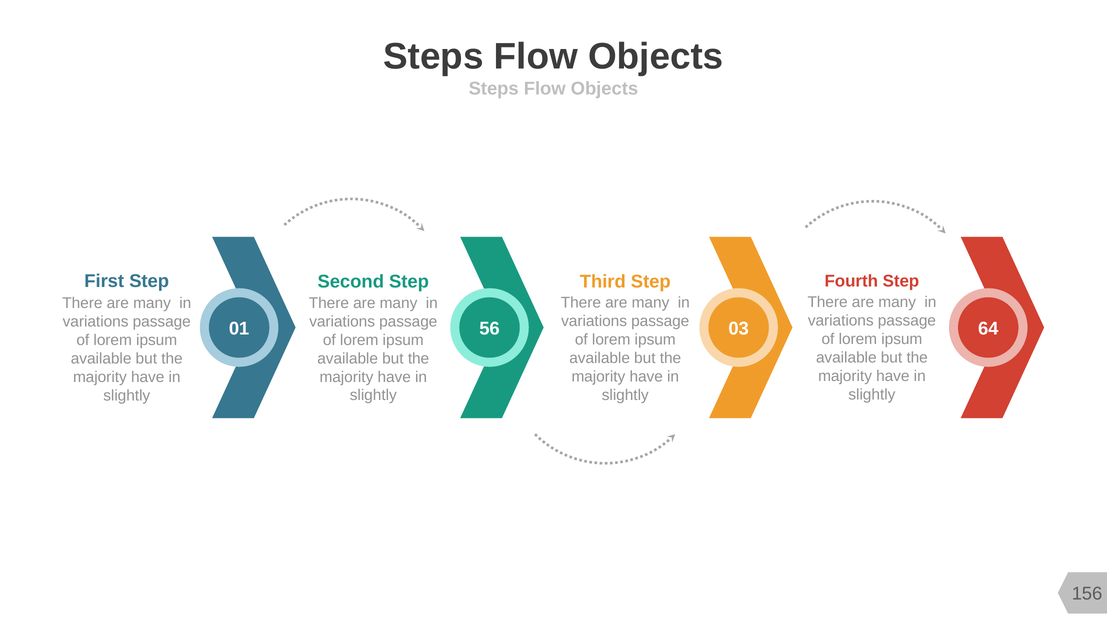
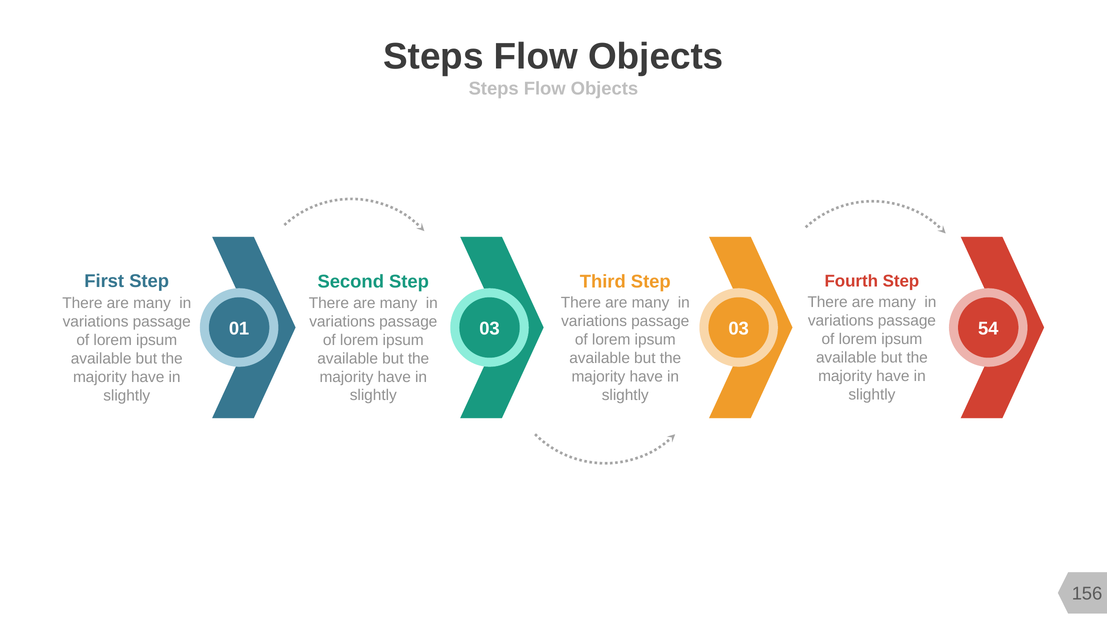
01 56: 56 -> 03
64: 64 -> 54
